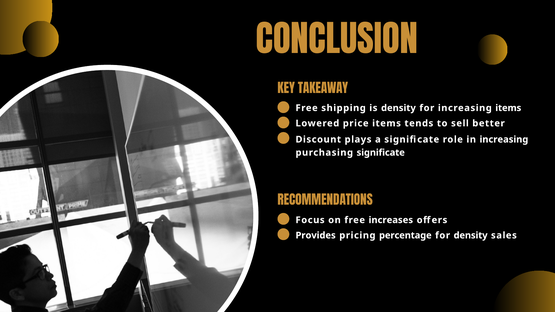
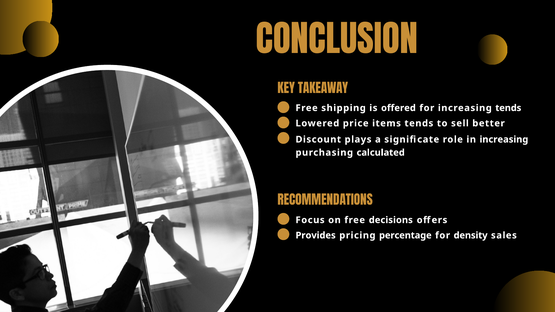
is density: density -> offered
increasing items: items -> tends
purchasing significate: significate -> calculated
increases: increases -> decisions
